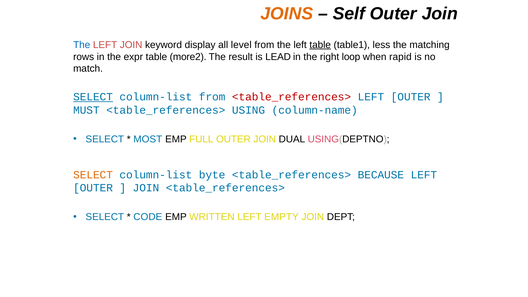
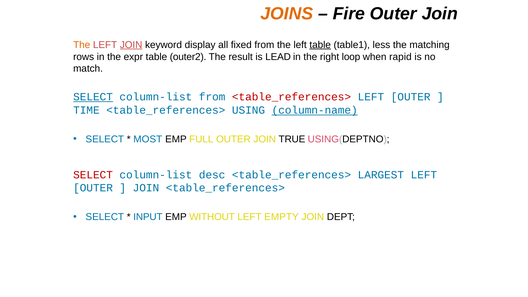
Self: Self -> Fire
The at (82, 45) colour: blue -> orange
JOIN at (131, 45) underline: none -> present
level: level -> fixed
more2: more2 -> outer2
MUST: MUST -> TIME
column-name underline: none -> present
DUAL: DUAL -> TRUE
SELECT at (93, 175) colour: orange -> red
byte: byte -> desc
BECAUSE: BECAUSE -> LARGEST
CODE: CODE -> INPUT
WRITTEN: WRITTEN -> WITHOUT
